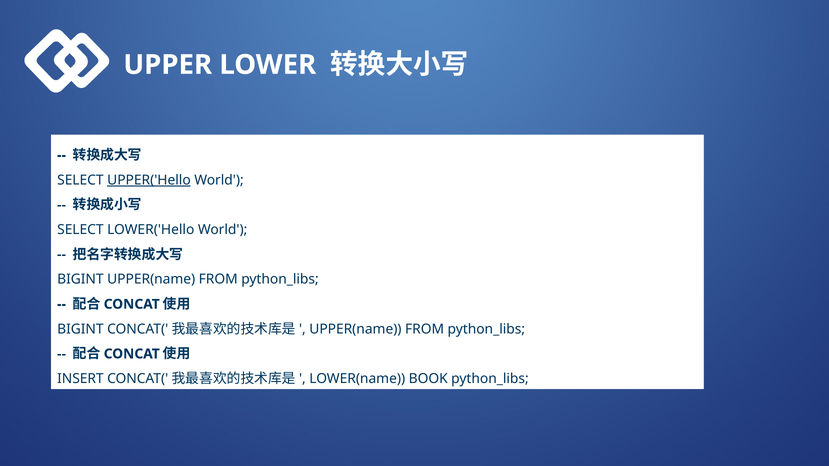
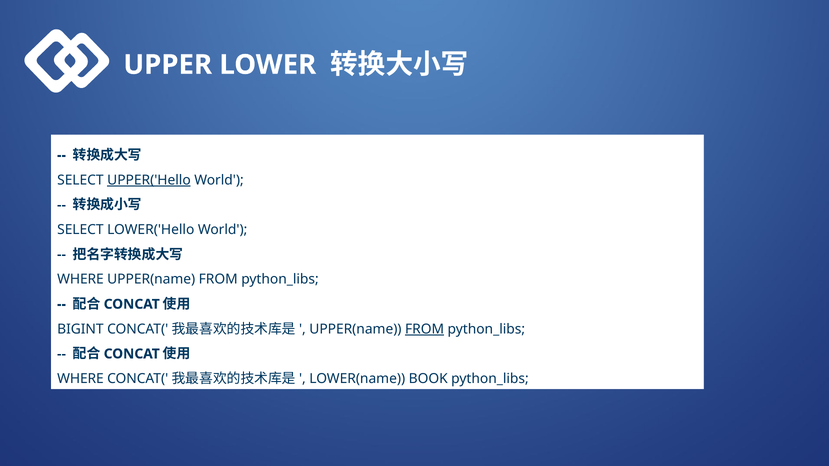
BIGINT at (80, 280): BIGINT -> WHERE
FROM at (425, 329) underline: none -> present
INSERT at (80, 379): INSERT -> WHERE
